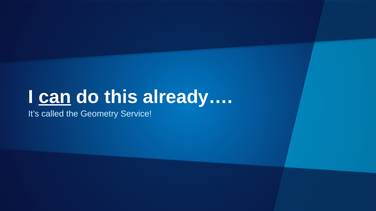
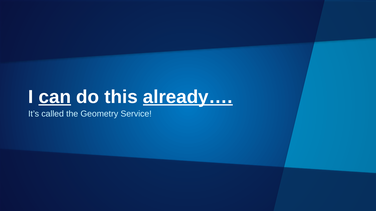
already… underline: none -> present
